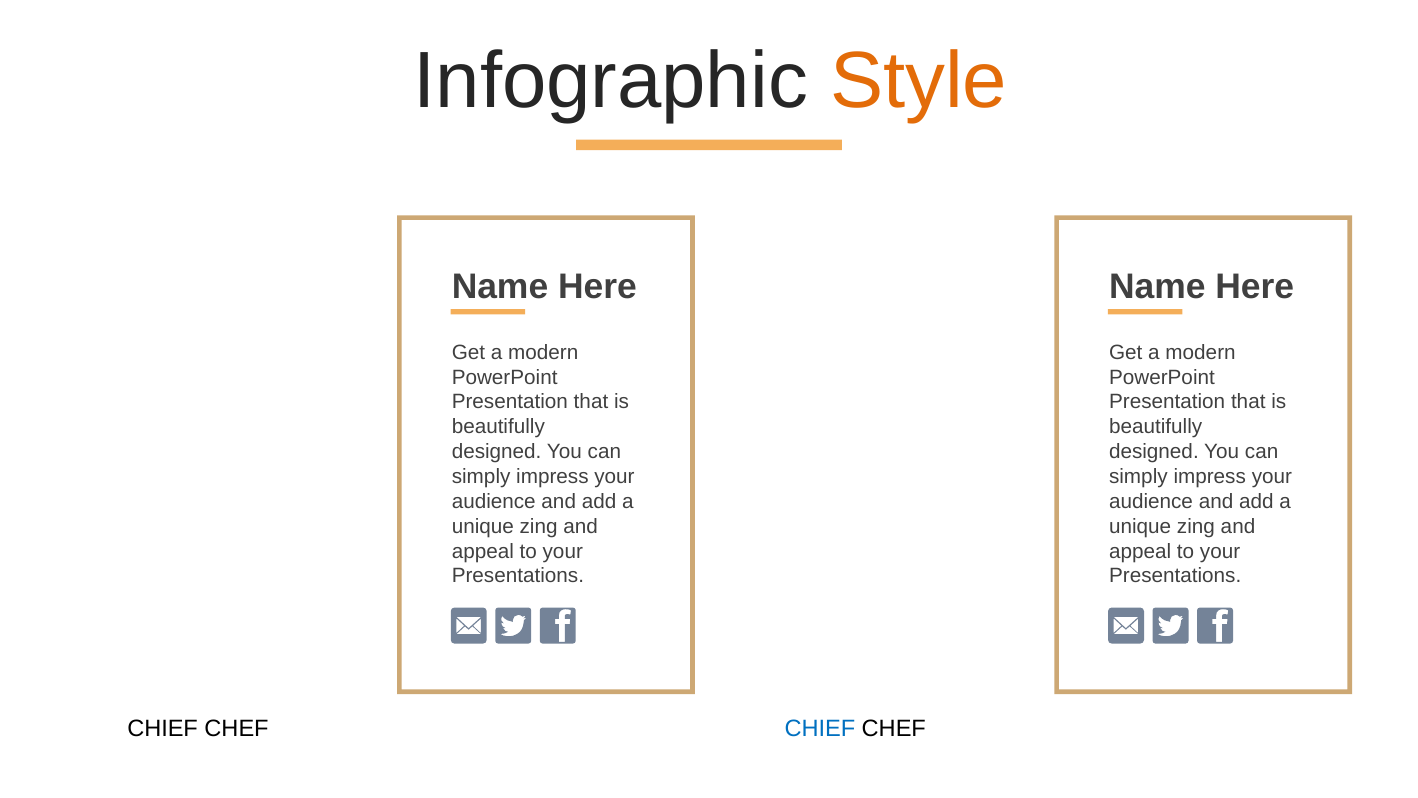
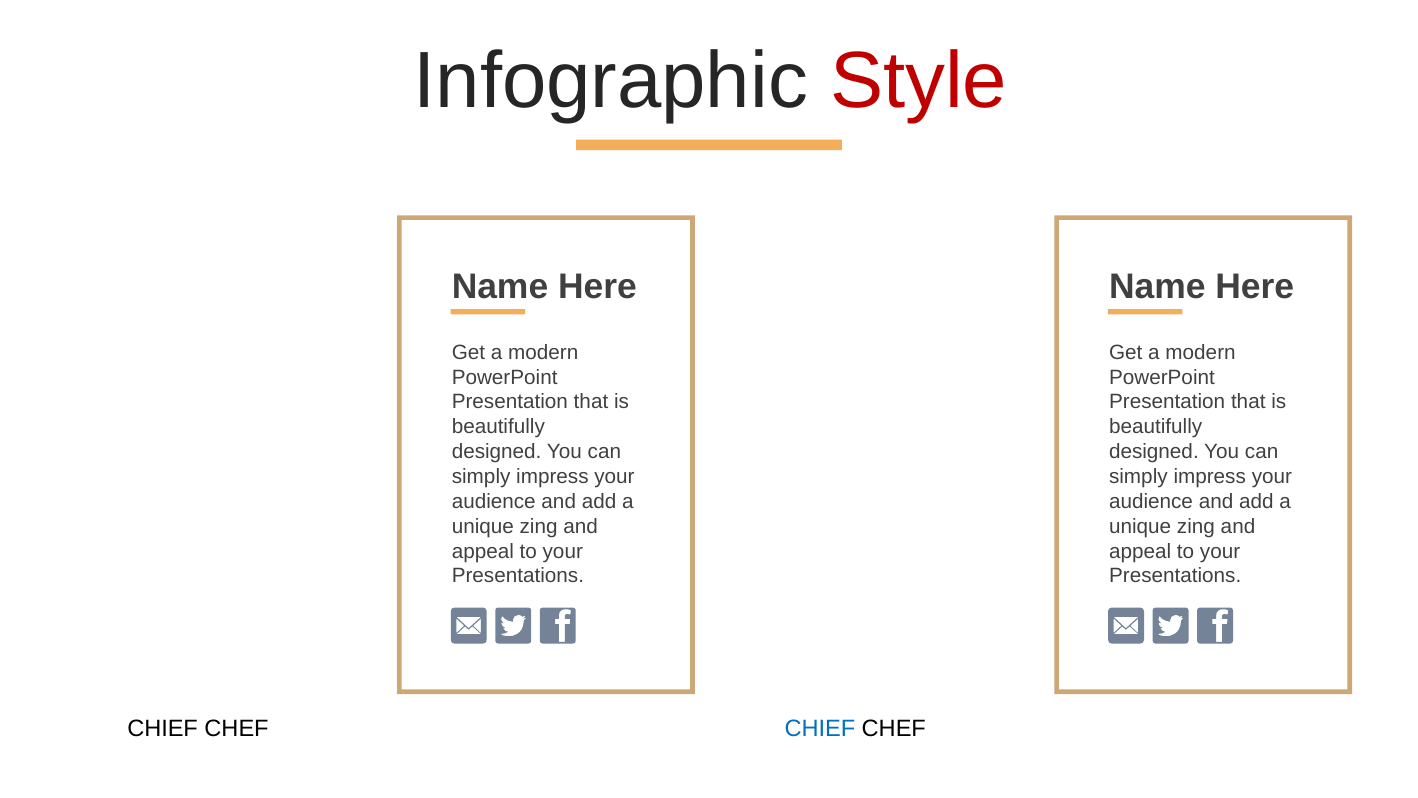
Style colour: orange -> red
